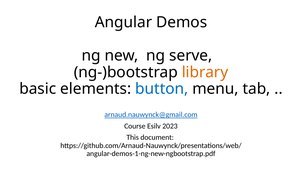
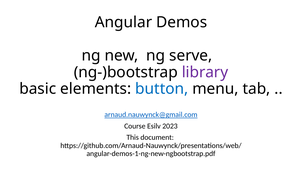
library colour: orange -> purple
